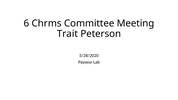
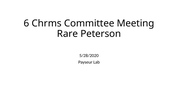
Trait: Trait -> Rare
